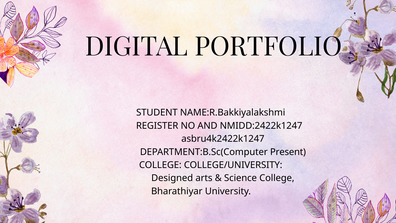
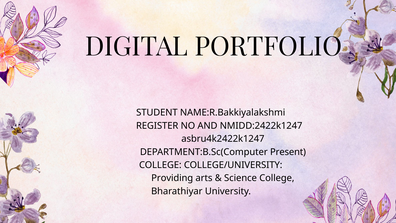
Designed: Designed -> Providing
